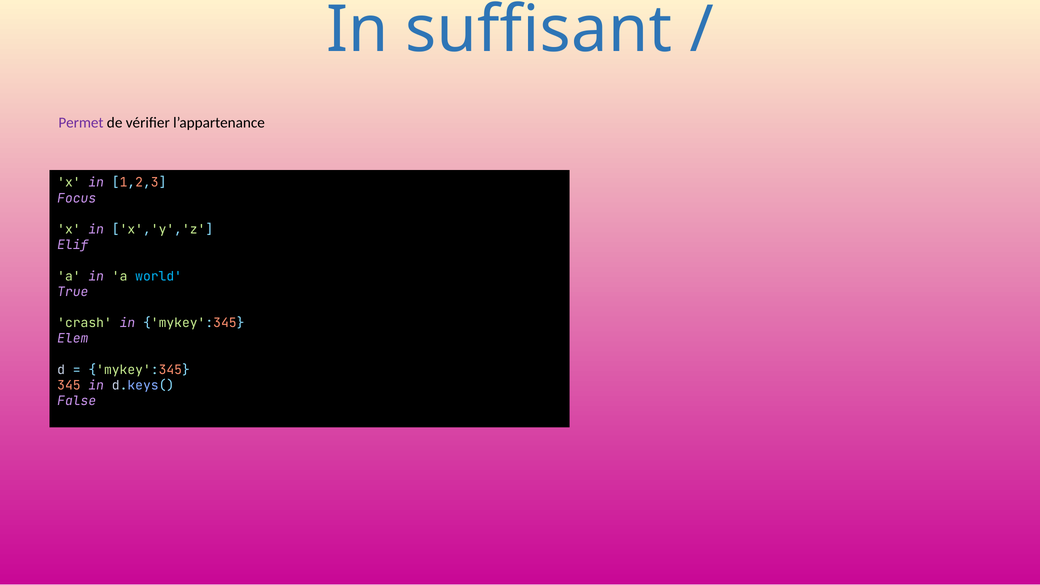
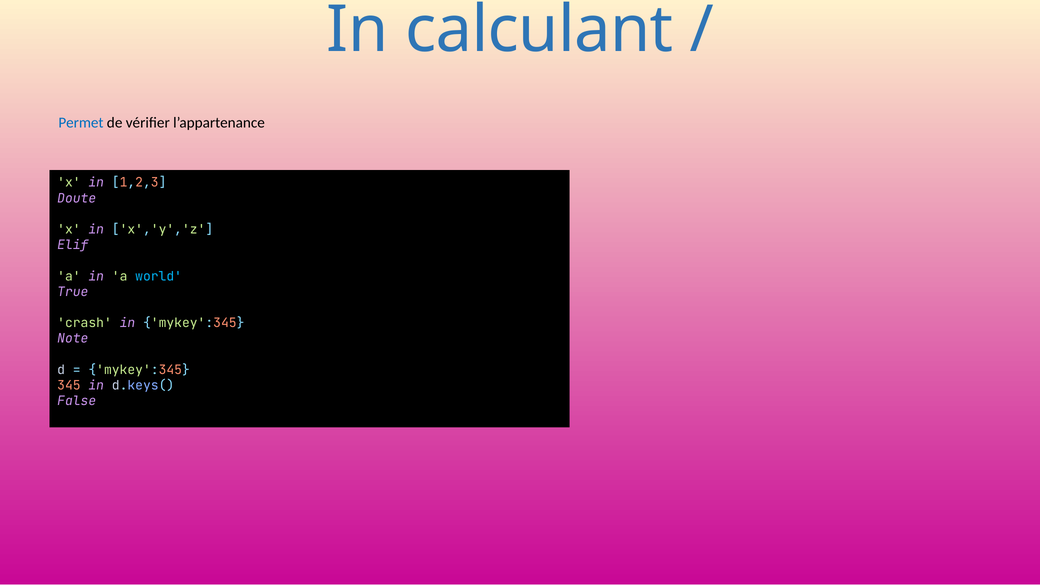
suffisant: suffisant -> calculant
Permet colour: purple -> blue
Focus: Focus -> Doute
Elem: Elem -> Note
